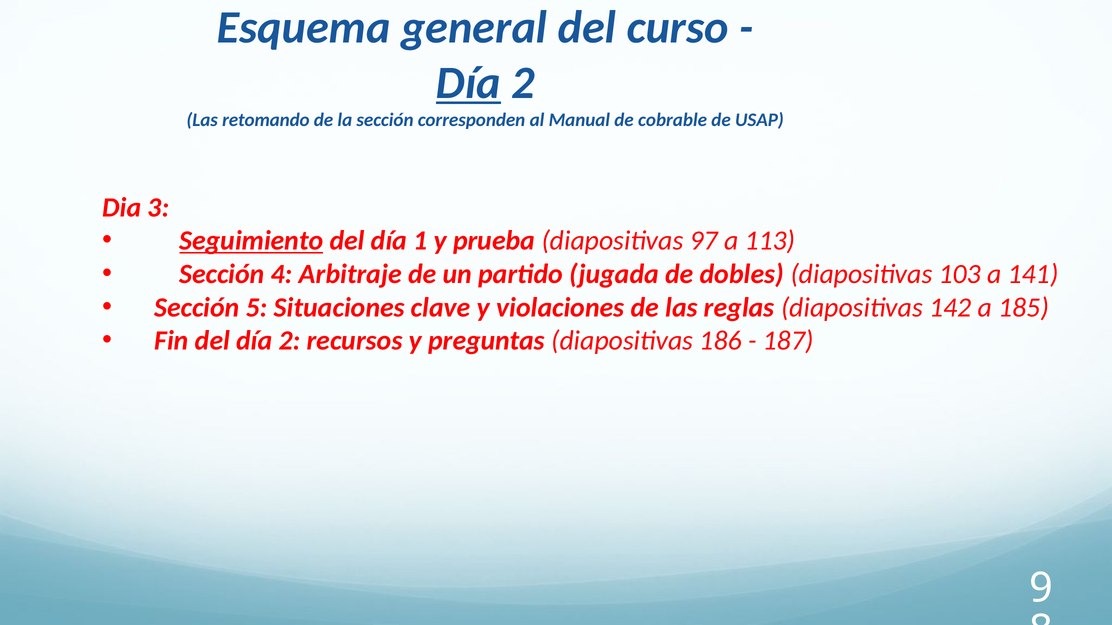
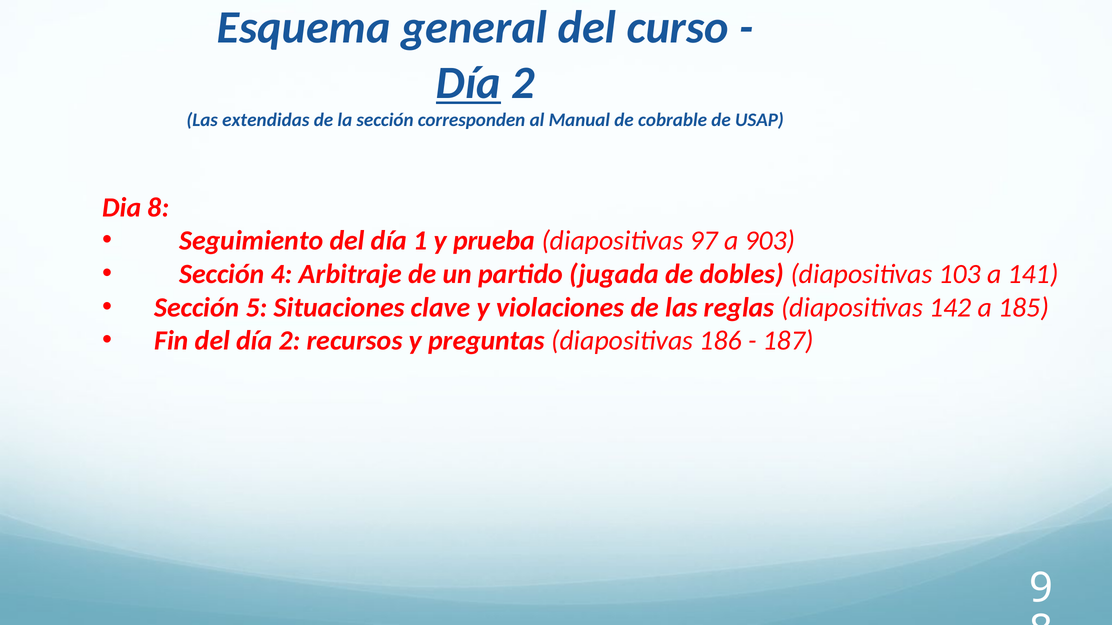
retomando: retomando -> extendidas
Dia 3: 3 -> 8
Seguimiento underline: present -> none
113: 113 -> 903
